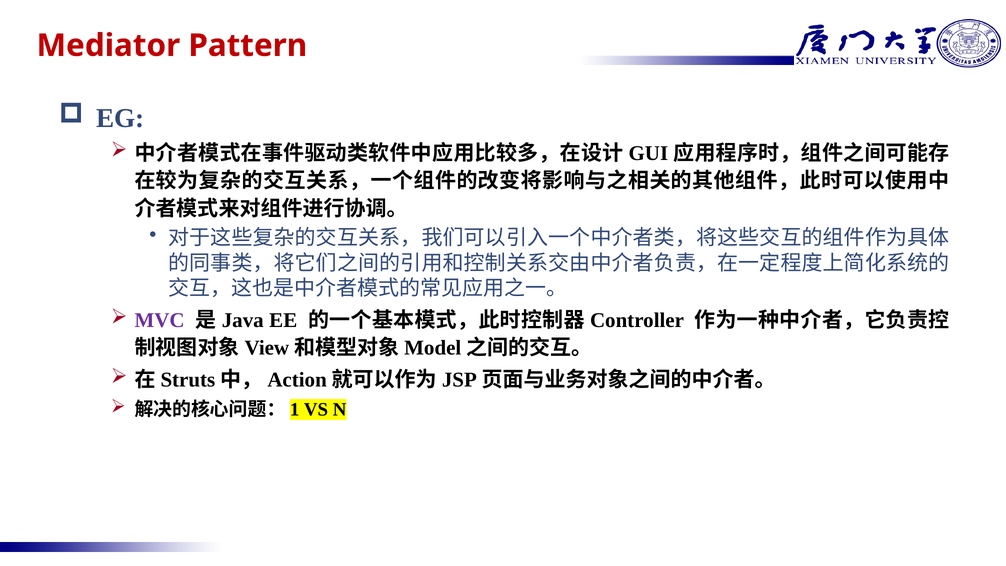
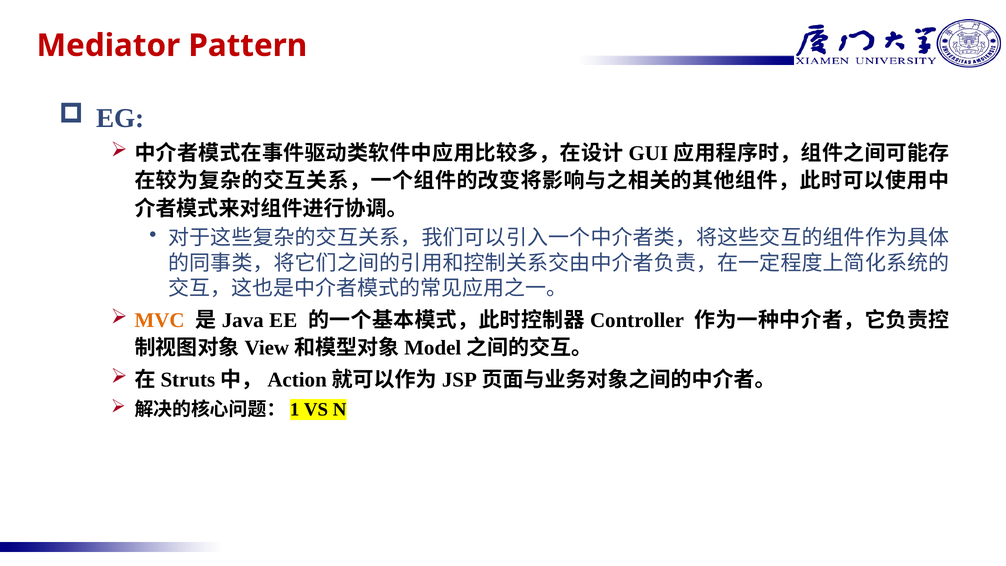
MVC colour: purple -> orange
